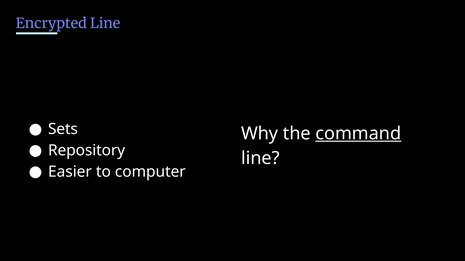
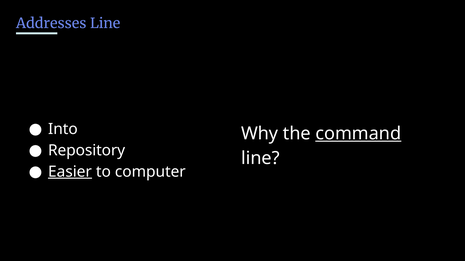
Encrypted: Encrypted -> Addresses
Sets: Sets -> Into
Easier underline: none -> present
